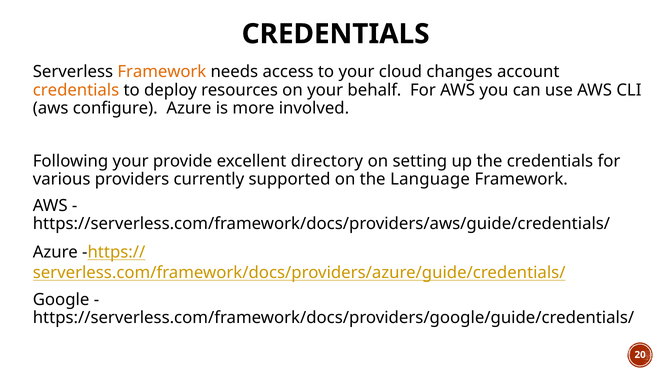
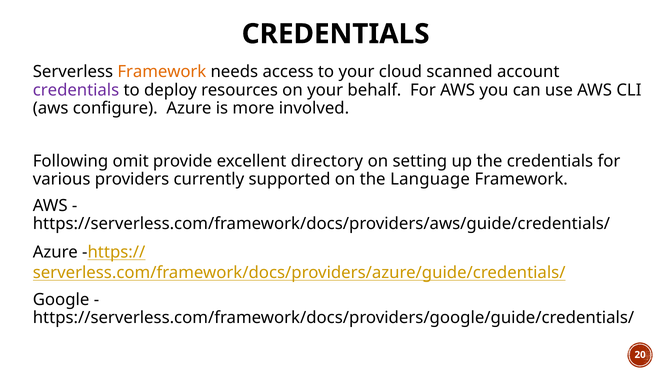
changes: changes -> scanned
credentials at (76, 90) colour: orange -> purple
Following your: your -> omit
